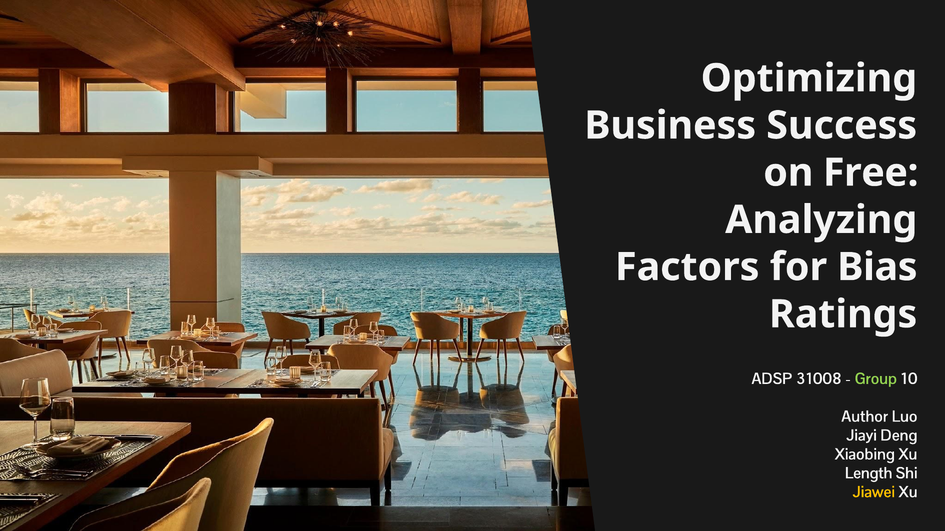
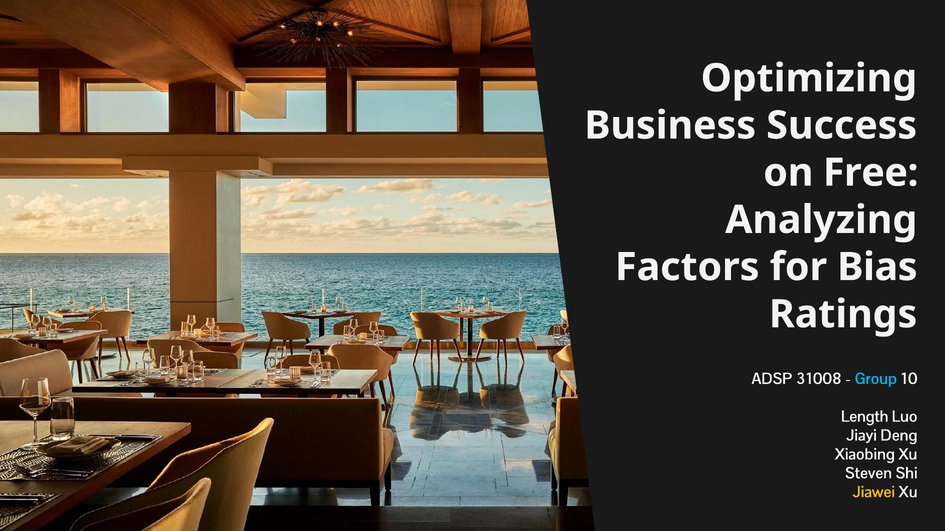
Group colour: light green -> light blue
Author: Author -> Length
Length: Length -> Steven
